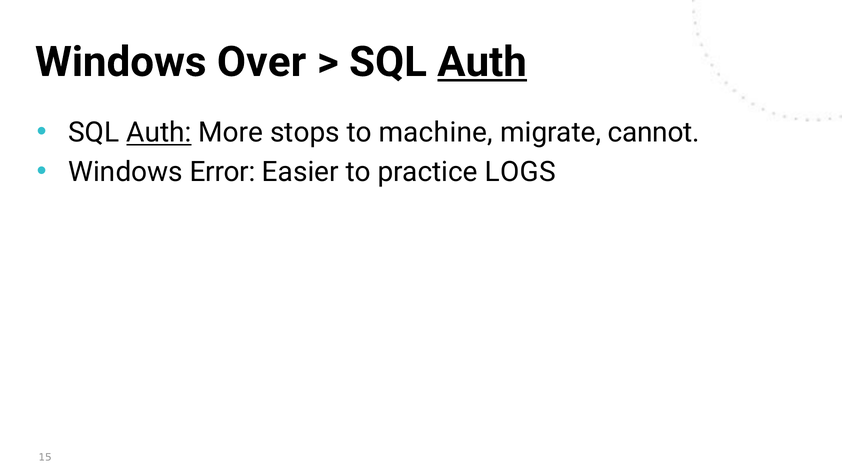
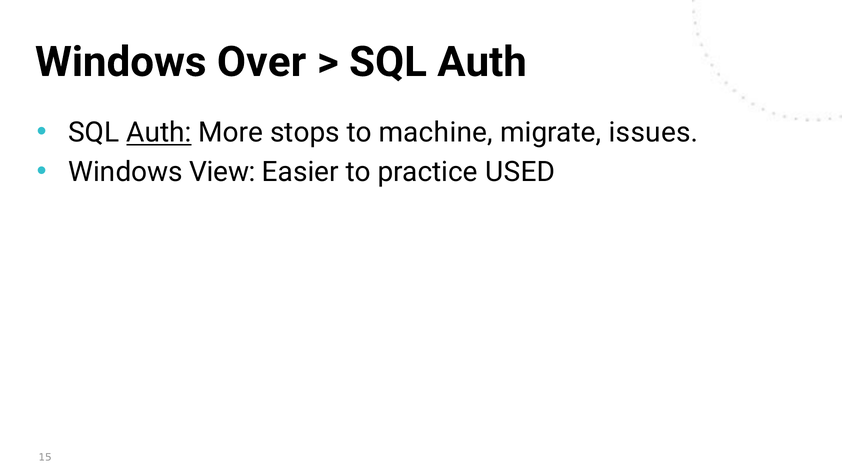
Auth at (482, 62) underline: present -> none
cannot: cannot -> issues
Error: Error -> View
LOGS: LOGS -> USED
